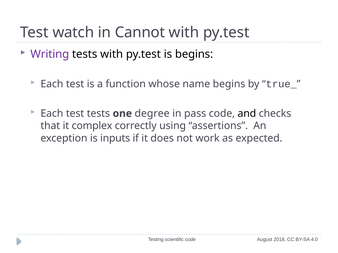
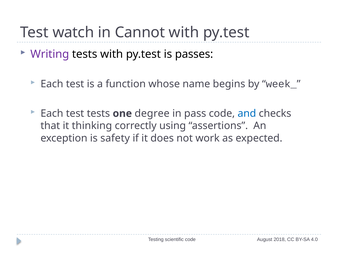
is begins: begins -> passes
true_: true_ -> week_
and colour: black -> blue
complex: complex -> thinking
inputs: inputs -> safety
